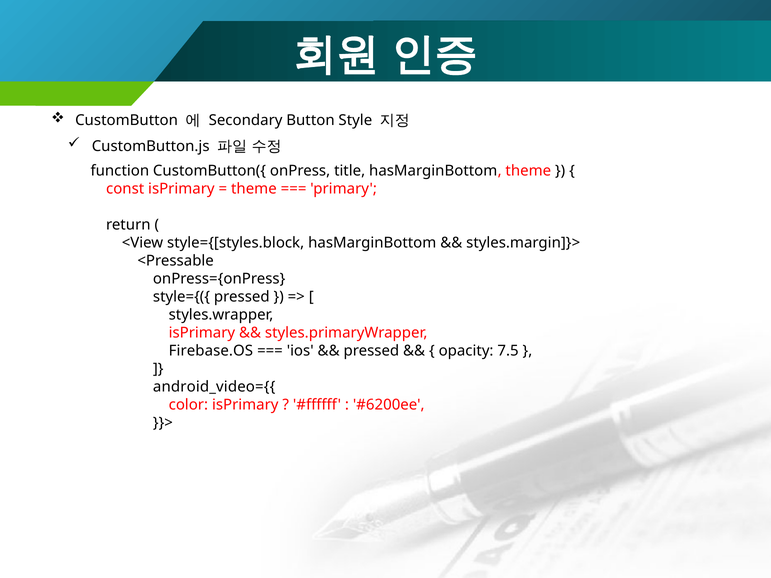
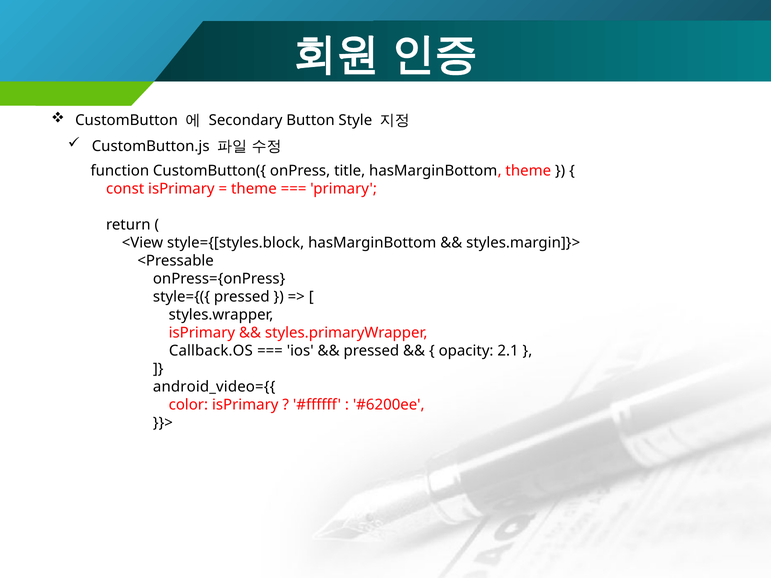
Firebase.OS: Firebase.OS -> Callback.OS
7.5: 7.5 -> 2.1
